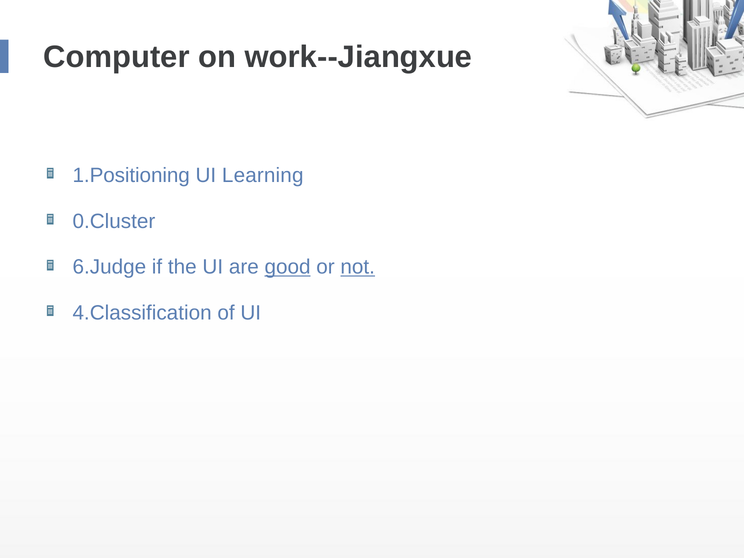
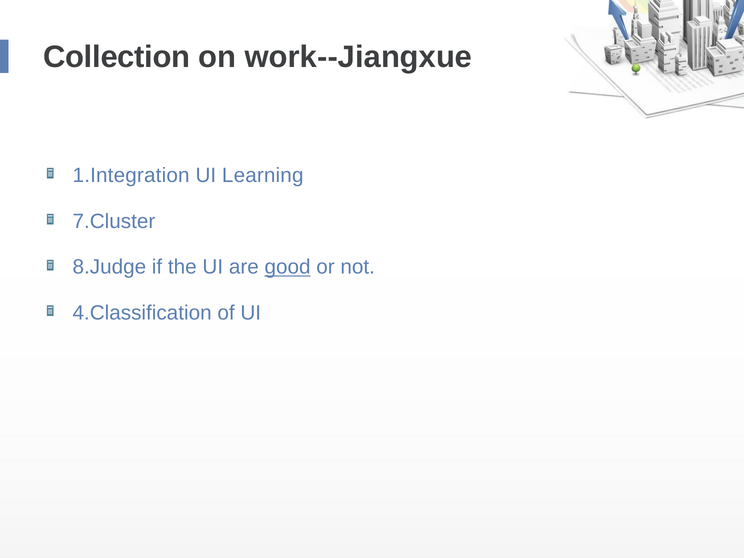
Computer: Computer -> Collection
1.Positioning: 1.Positioning -> 1.Integration
0.Cluster: 0.Cluster -> 7.Cluster
6.Judge: 6.Judge -> 8.Judge
not underline: present -> none
